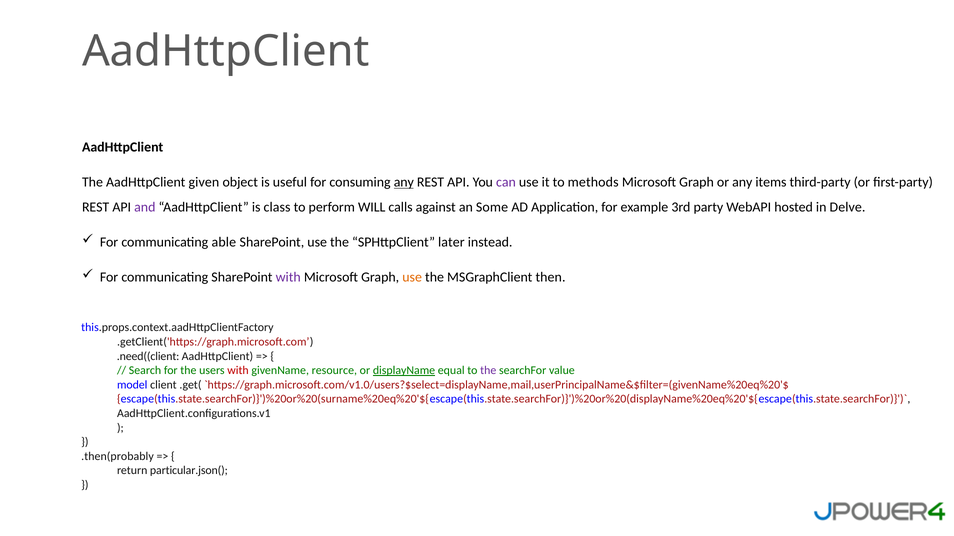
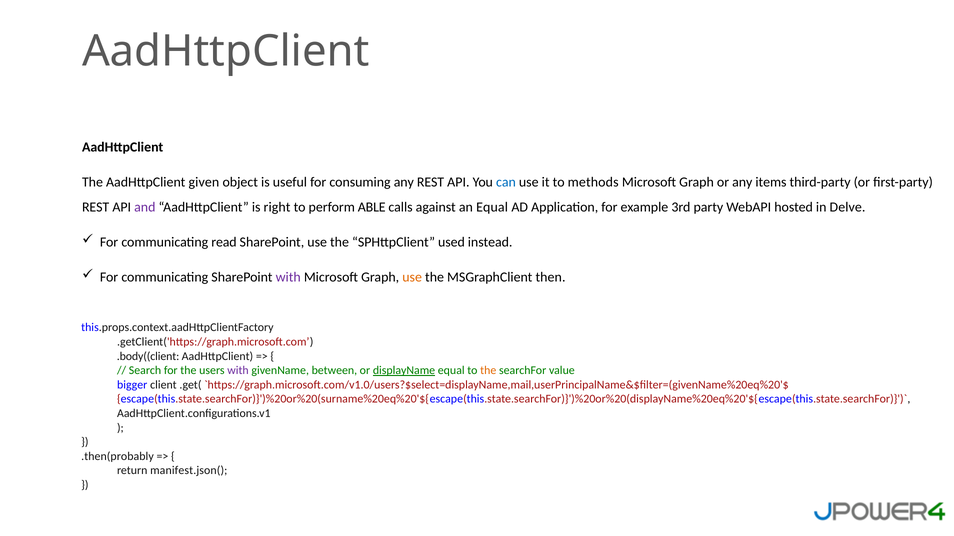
any at (404, 182) underline: present -> none
can colour: purple -> blue
class: class -> right
WILL: WILL -> ABLE
an Some: Some -> Equal
able: able -> read
later: later -> used
.need((client: .need((client -> .body((client
with at (238, 371) colour: red -> purple
resource: resource -> between
the at (488, 371) colour: purple -> orange
model: model -> bigger
particular.json(: particular.json( -> manifest.json(
